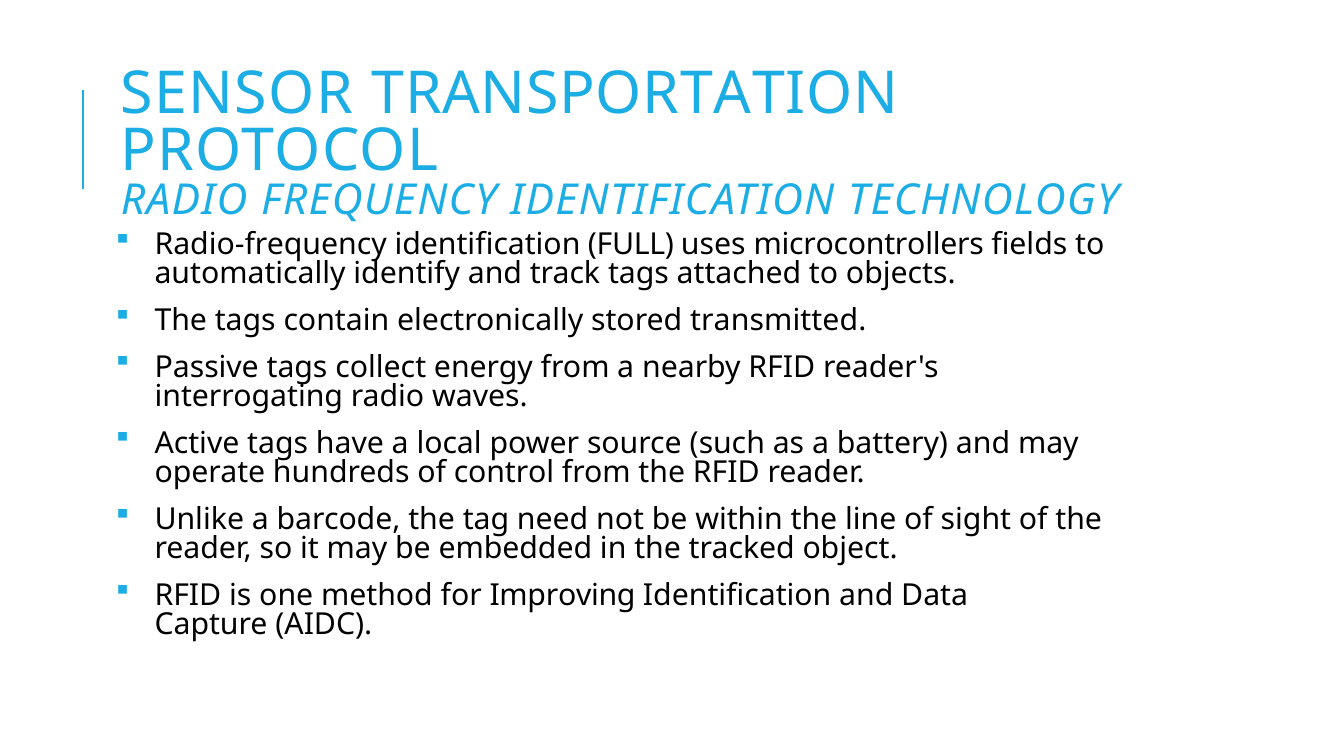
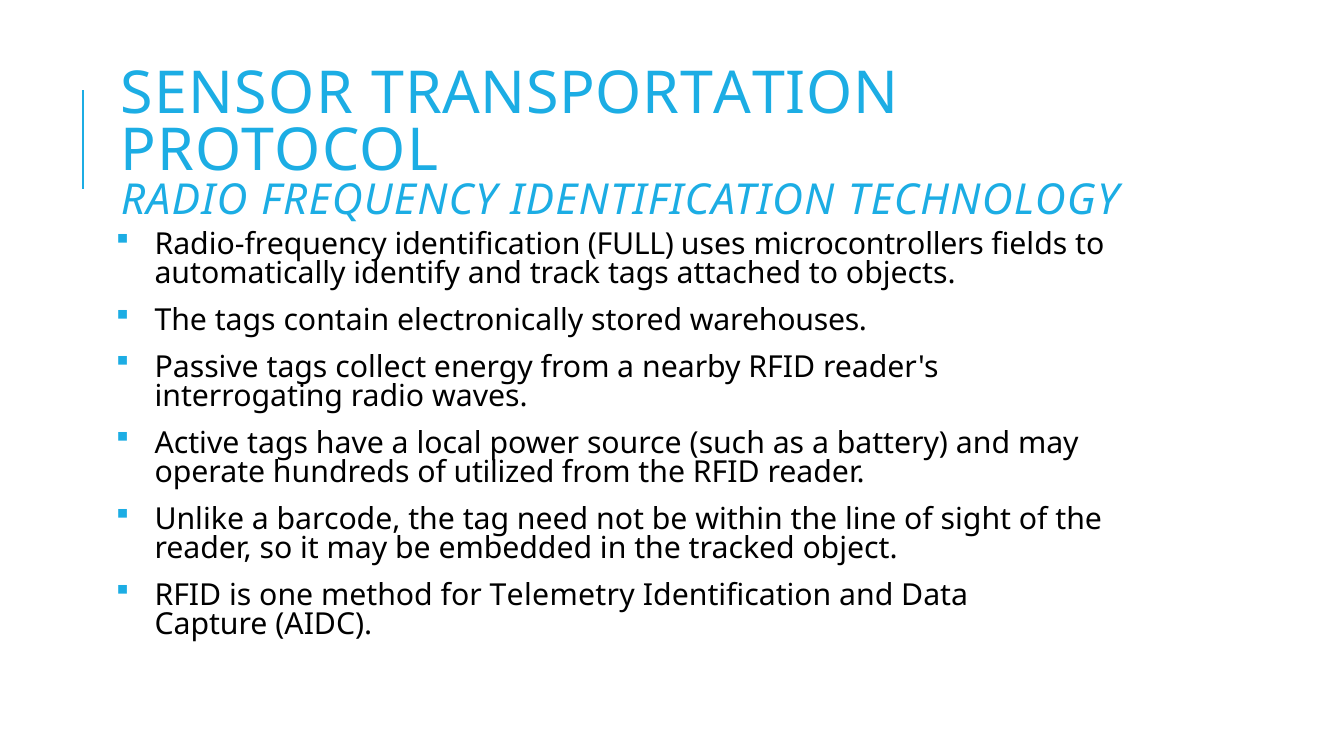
transmitted: transmitted -> warehouses
control: control -> utilized
Improving: Improving -> Telemetry
